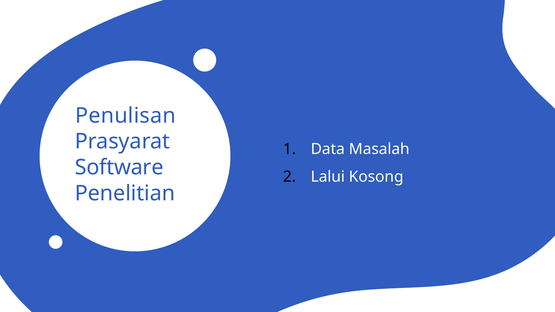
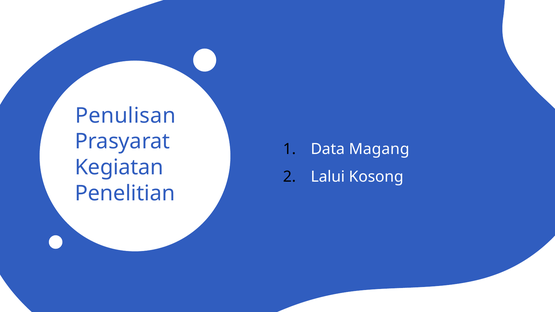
Masalah: Masalah -> Magang
Software: Software -> Kegiatan
